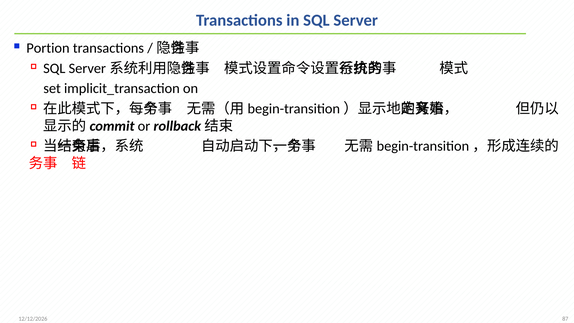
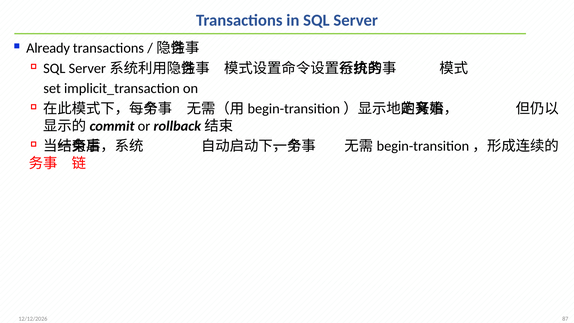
Portion: Portion -> Already
